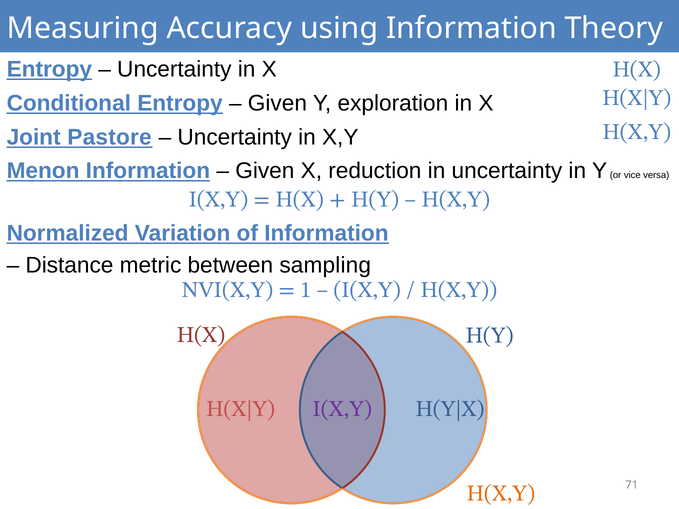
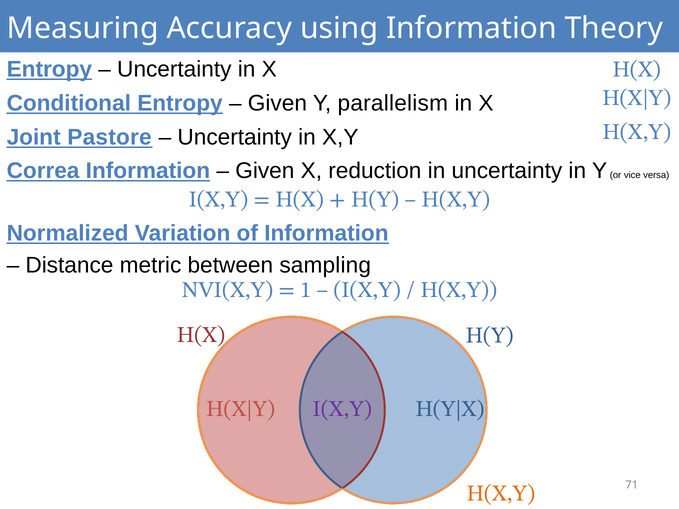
exploration: exploration -> parallelism
Menon: Menon -> Correa
